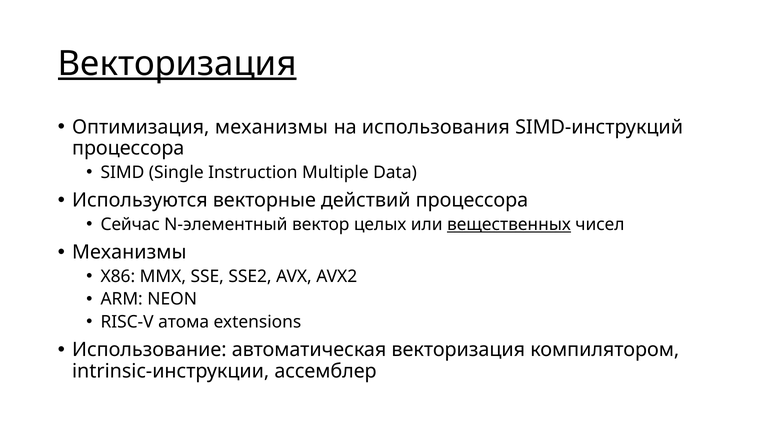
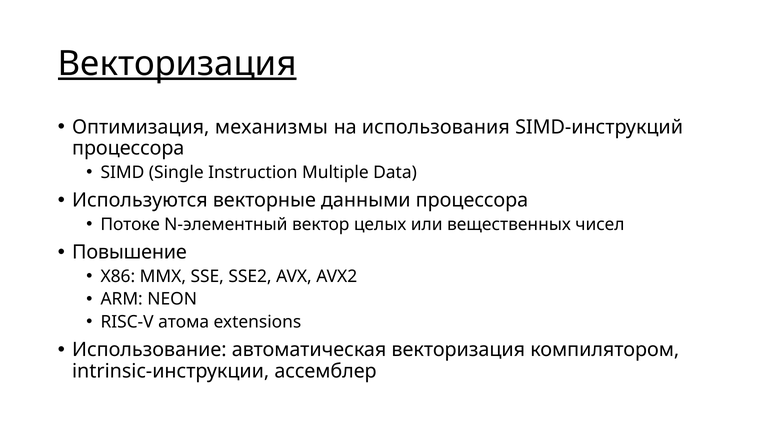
действий: действий -> данными
Сейчас: Сейчас -> Потоке
вещественных underline: present -> none
Механизмы at (129, 252): Механизмы -> Повышение
